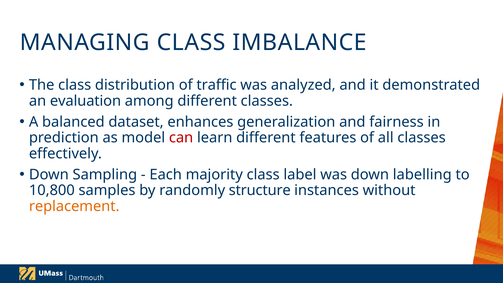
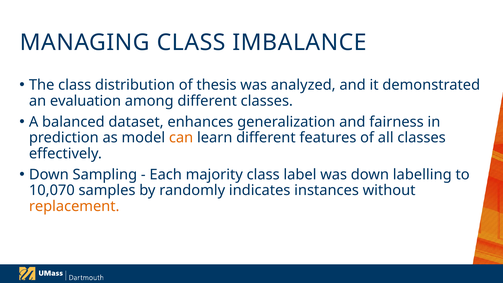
traffic: traffic -> thesis
can colour: red -> orange
10,800: 10,800 -> 10,070
structure: structure -> indicates
